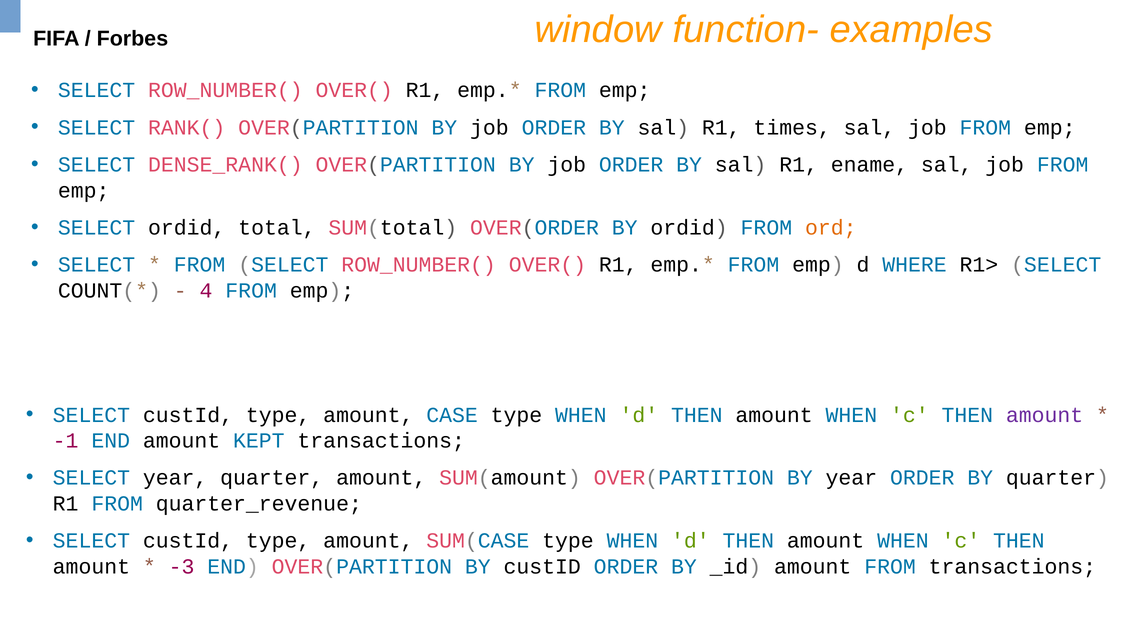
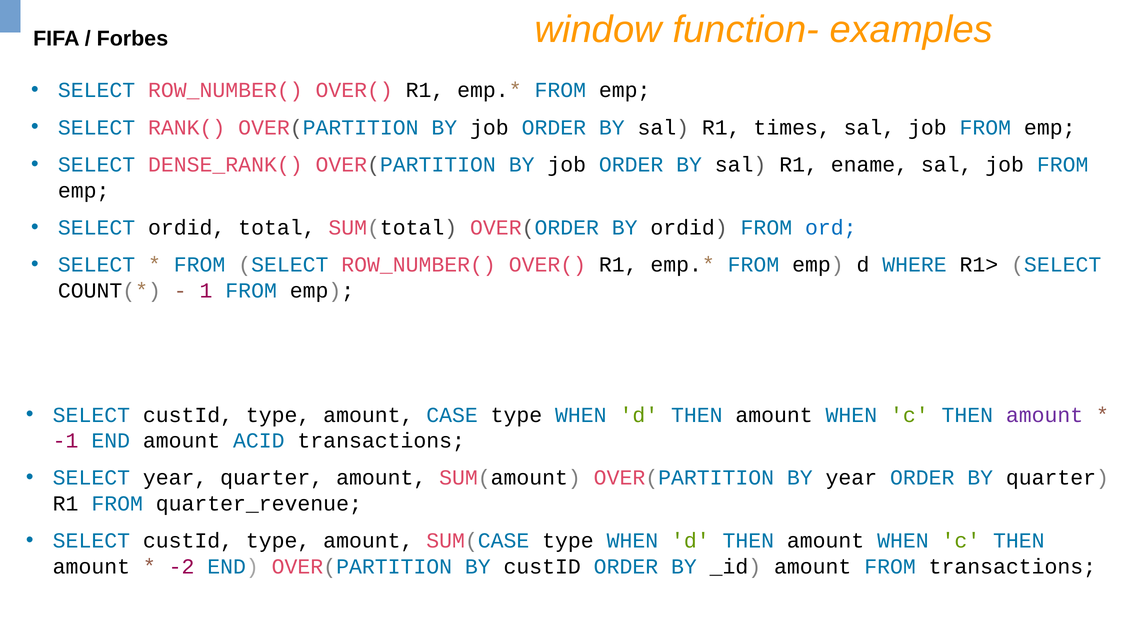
ord colour: orange -> blue
4: 4 -> 1
KEPT: KEPT -> ACID
-3: -3 -> -2
